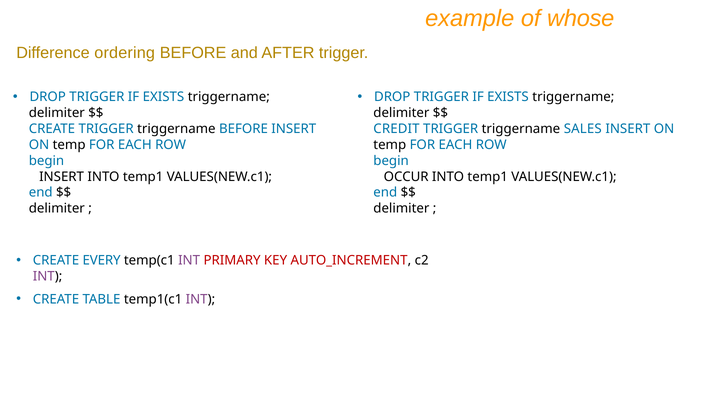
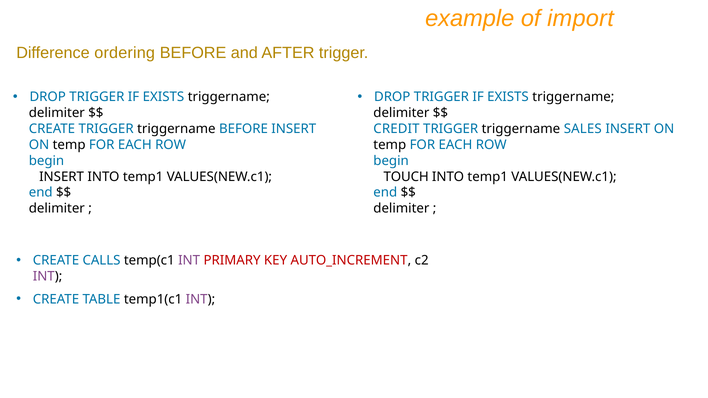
whose: whose -> import
OCCUR: OCCUR -> TOUCH
EVERY: EVERY -> CALLS
